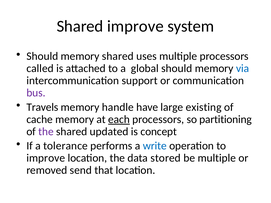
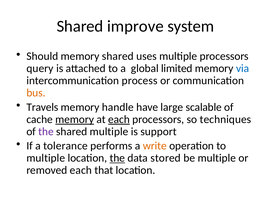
called: called -> query
global should: should -> limited
support: support -> process
bus colour: purple -> orange
existing: existing -> scalable
memory at (75, 119) underline: none -> present
partitioning: partitioning -> techniques
shared updated: updated -> multiple
concept: concept -> support
write colour: blue -> orange
improve at (46, 158): improve -> multiple
the at (117, 158) underline: none -> present
removed send: send -> each
